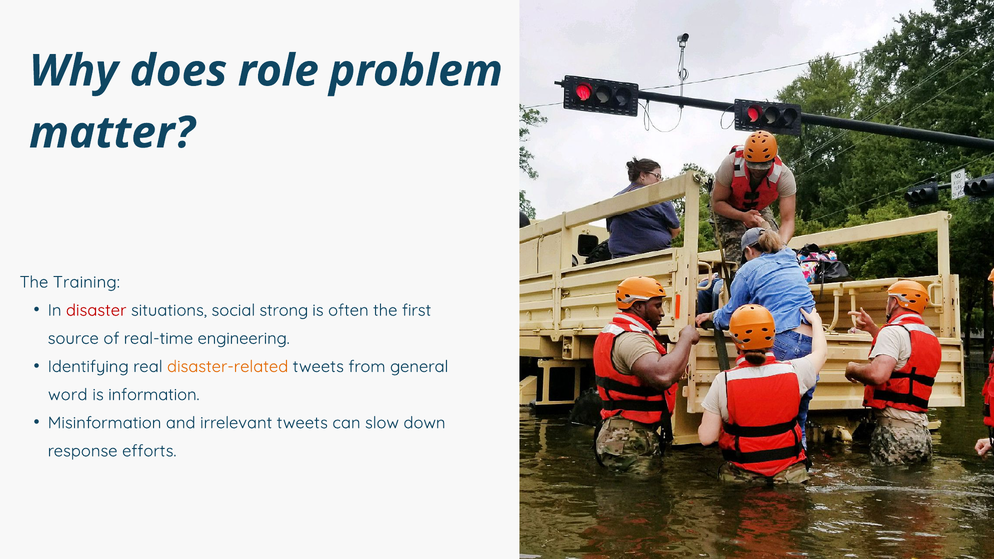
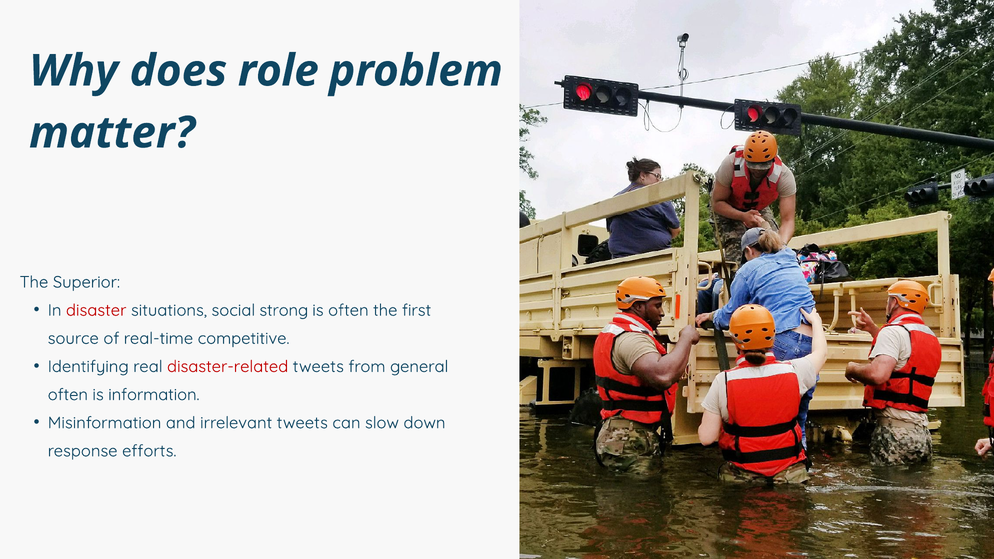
Training: Training -> Superior
engineering: engineering -> competitive
disaster-related colour: orange -> red
word at (68, 395): word -> often
